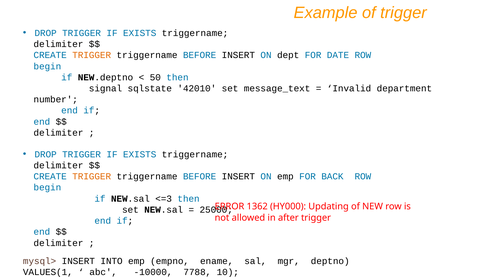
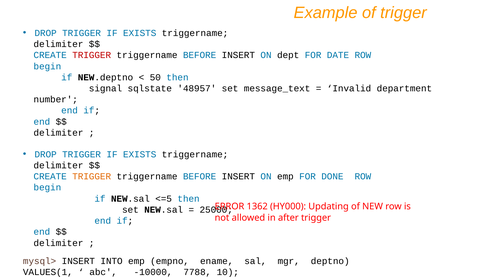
TRIGGER at (92, 55) colour: orange -> red
42010: 42010 -> 48957
BACK: BACK -> DONE
<=3: <=3 -> <=5
